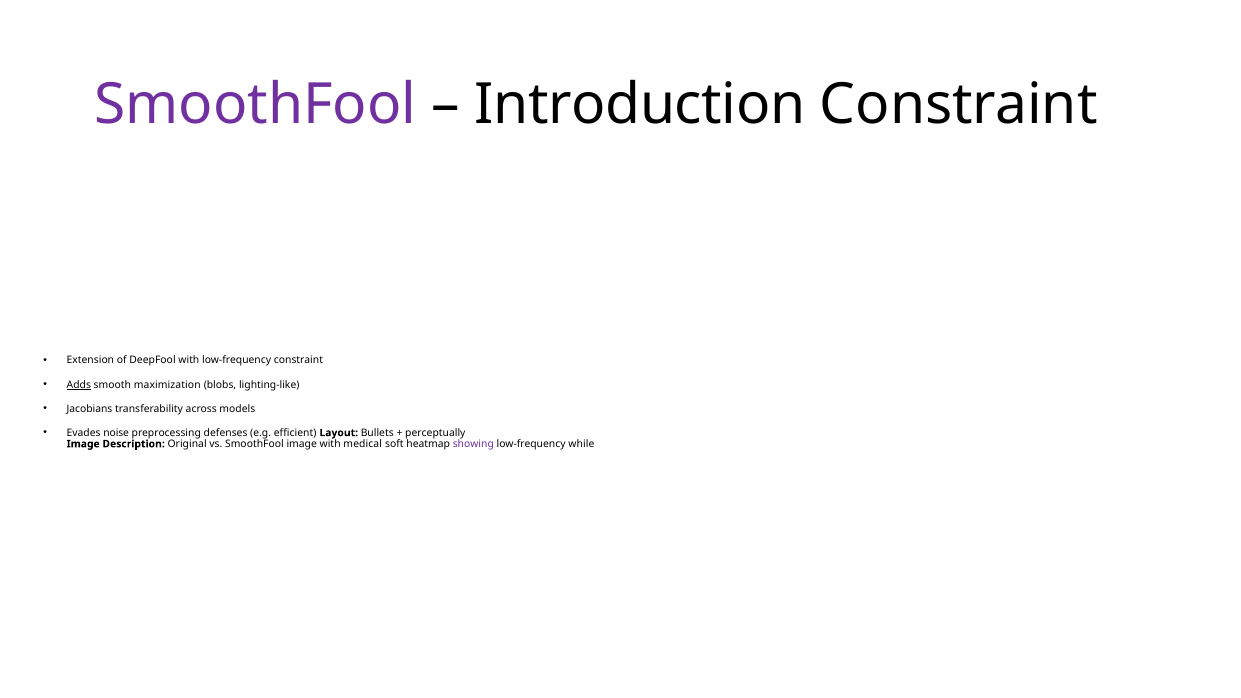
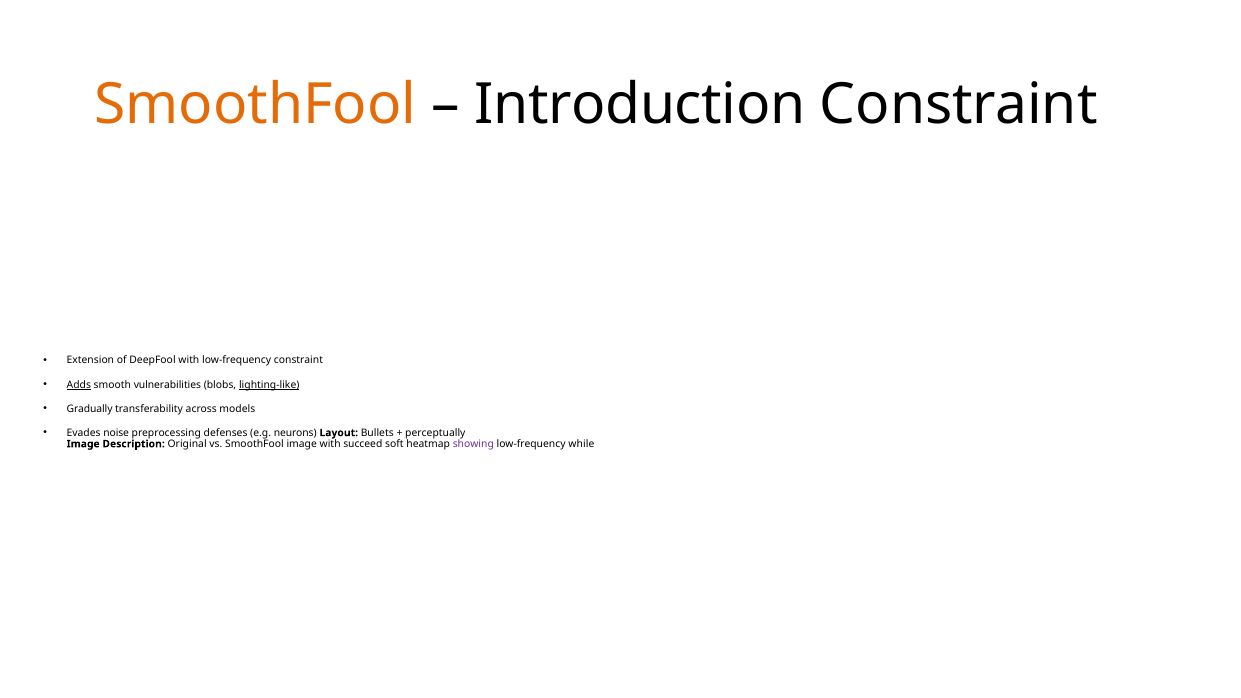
SmoothFool at (256, 104) colour: purple -> orange
maximization: maximization -> vulnerabilities
lighting-like underline: none -> present
Jacobians: Jacobians -> Gradually
efficient: efficient -> neurons
medical: medical -> succeed
